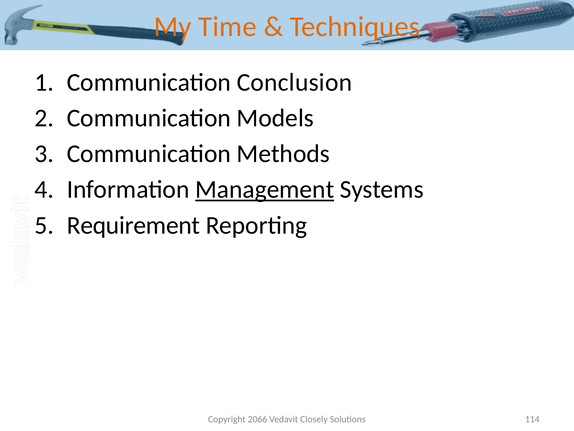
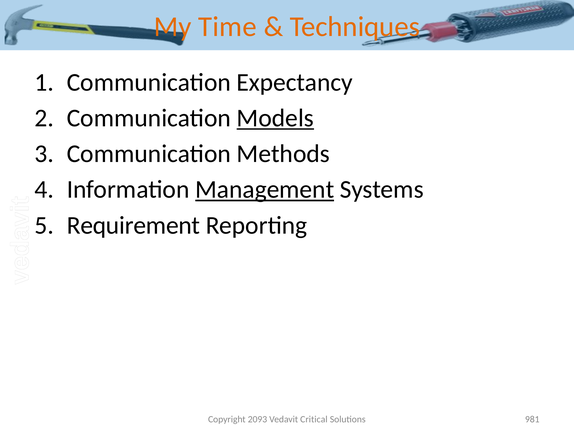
Conclusion: Conclusion -> Expectancy
Models underline: none -> present
2066: 2066 -> 2093
Closely: Closely -> Critical
114: 114 -> 981
